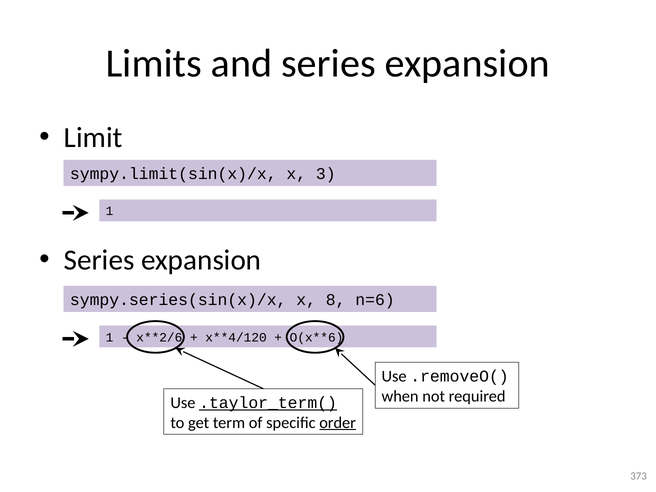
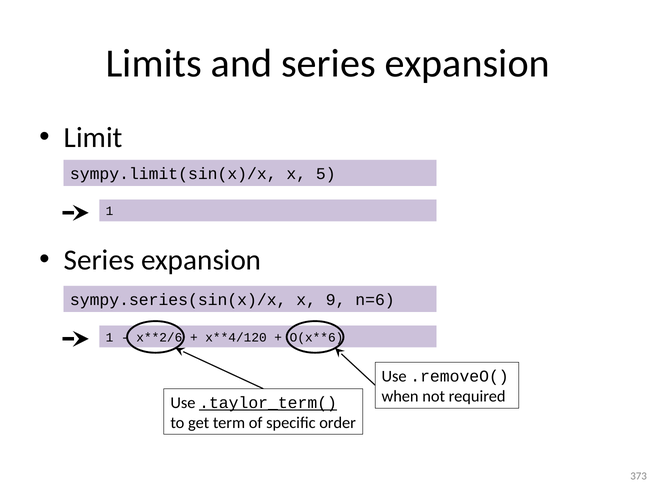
3: 3 -> 5
8: 8 -> 9
order underline: present -> none
